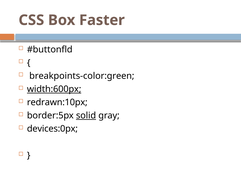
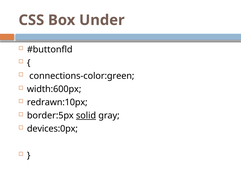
Faster: Faster -> Under
breakpoints-color:green: breakpoints-color:green -> connections-color:green
width:600px underline: present -> none
